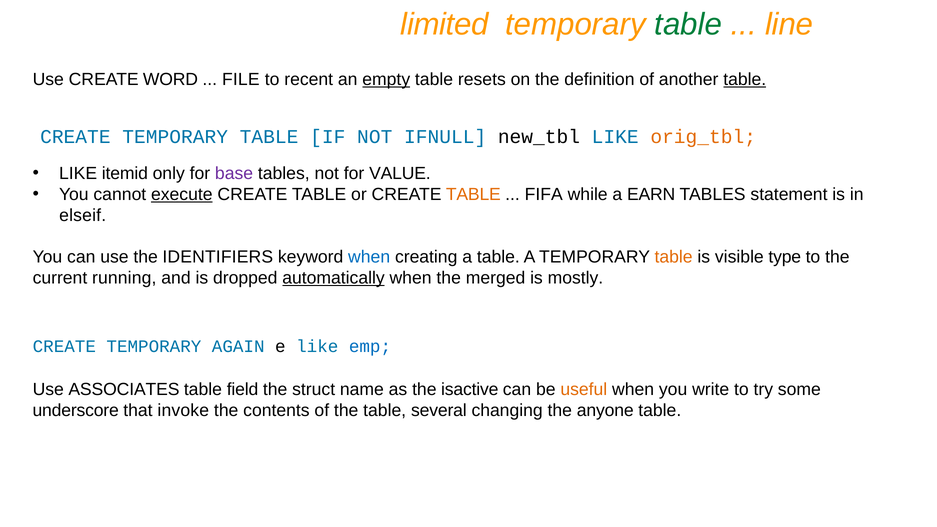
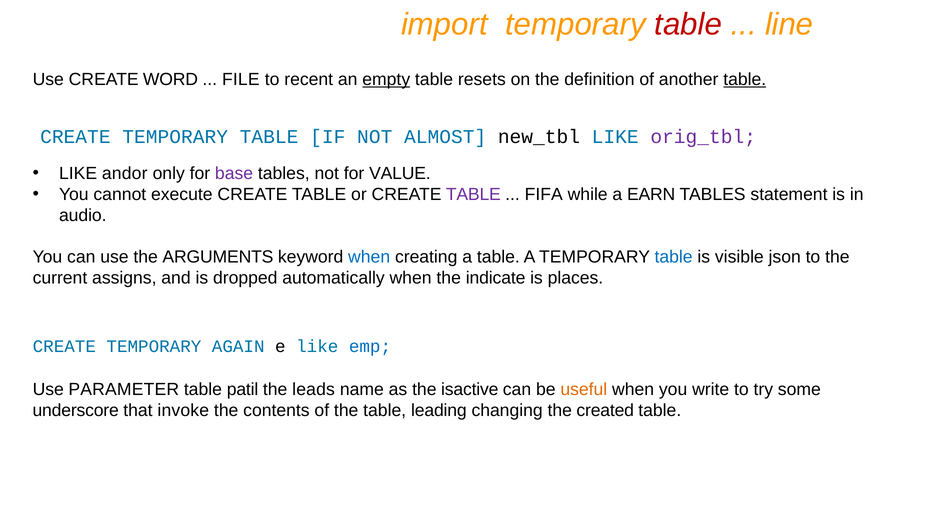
limited: limited -> import
table at (688, 24) colour: green -> red
IFNULL: IFNULL -> ALMOST
orig_tbl colour: orange -> purple
itemid: itemid -> andor
execute underline: present -> none
TABLE at (473, 194) colour: orange -> purple
elseif: elseif -> audio
IDENTIFIERS: IDENTIFIERS -> ARGUMENTS
table at (674, 257) colour: orange -> blue
type: type -> json
running: running -> assigns
automatically underline: present -> none
merged: merged -> indicate
mostly: mostly -> places
ASSOCIATES: ASSOCIATES -> PARAMETER
field: field -> patil
struct: struct -> leads
several: several -> leading
anyone: anyone -> created
